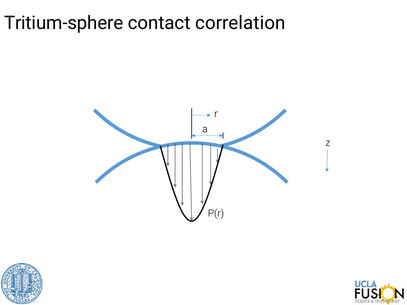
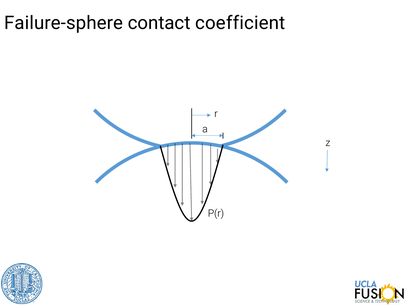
Tritium-sphere: Tritium-sphere -> Failure-sphere
correlation: correlation -> coefficient
